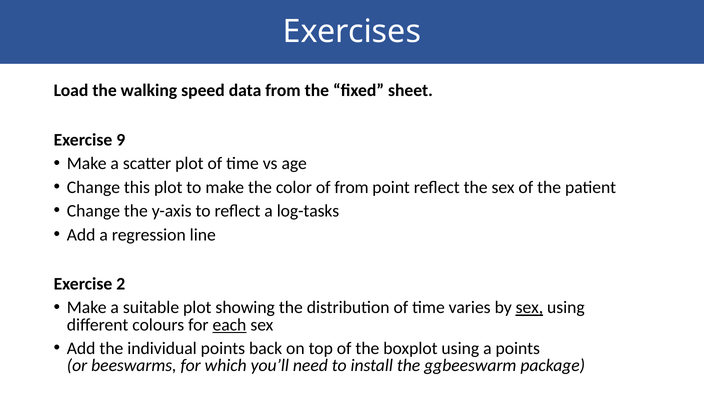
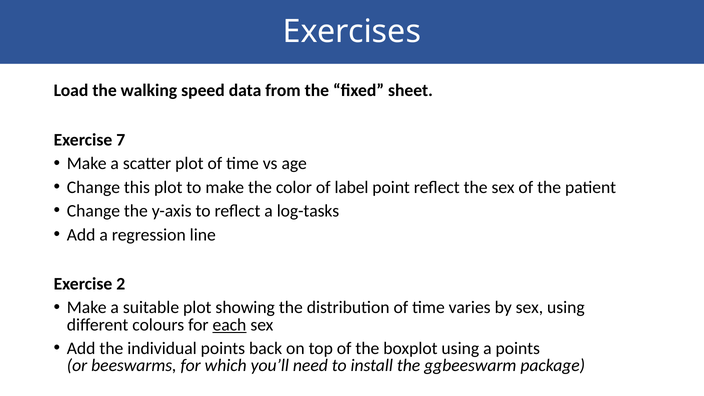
9: 9 -> 7
of from: from -> label
sex at (529, 308) underline: present -> none
